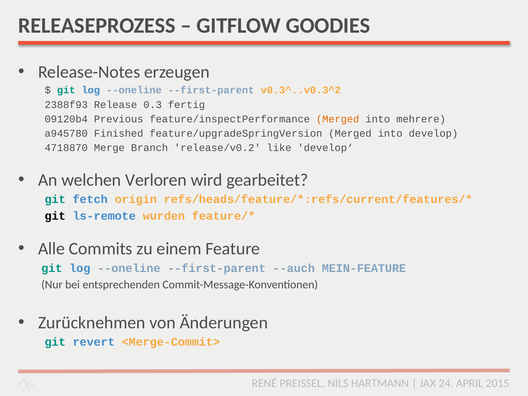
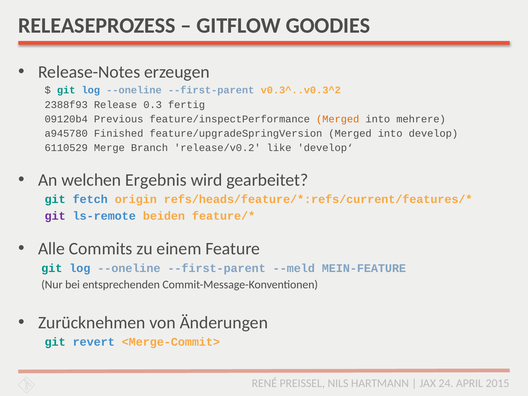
4718870: 4718870 -> 6110529
Verloren: Verloren -> Ergebnis
git at (55, 216) colour: black -> purple
wurden: wurden -> beiden
--auch: --auch -> --meld
